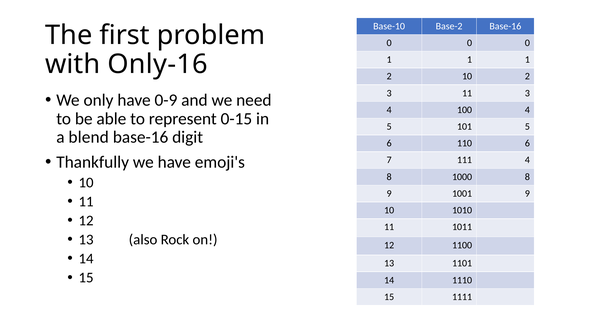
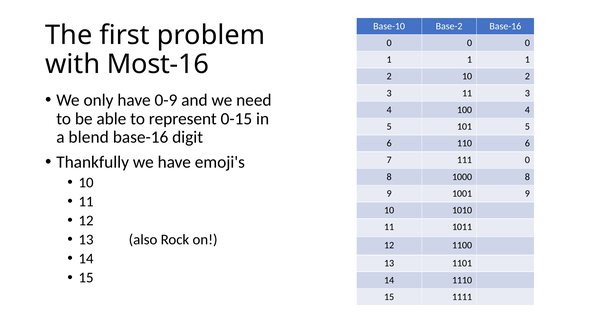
Only-16: Only-16 -> Most-16
111 4: 4 -> 0
